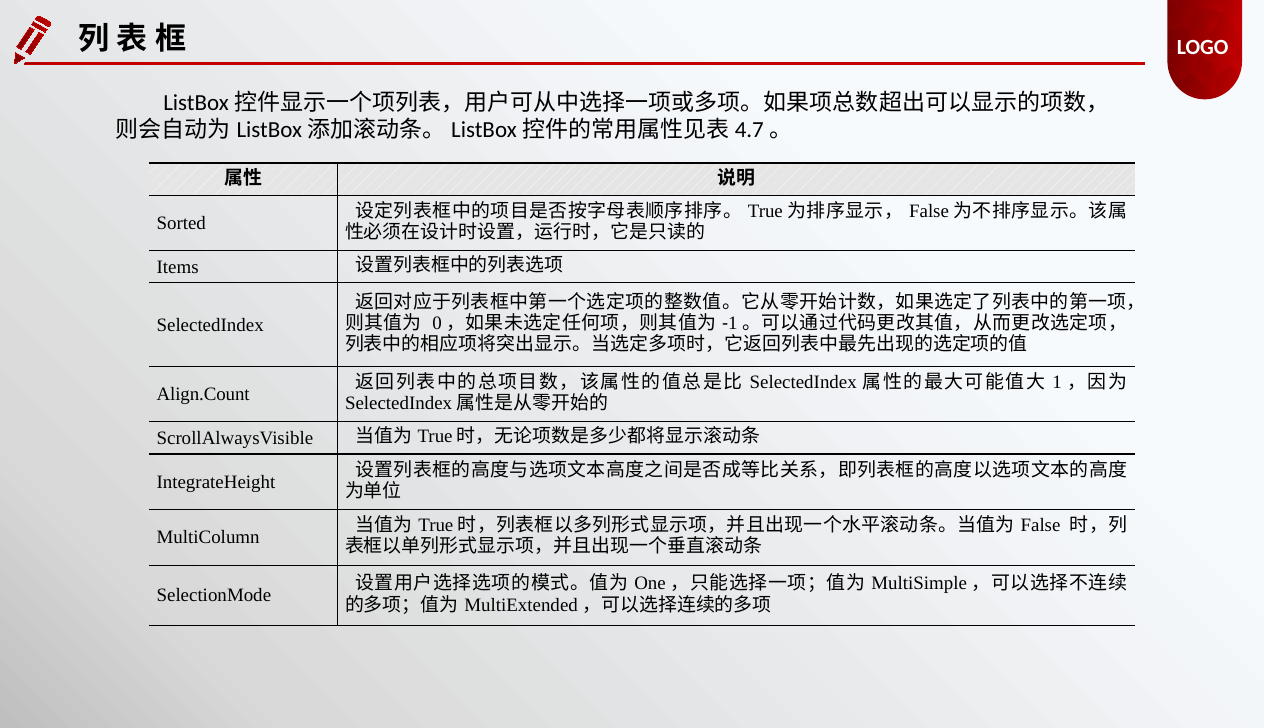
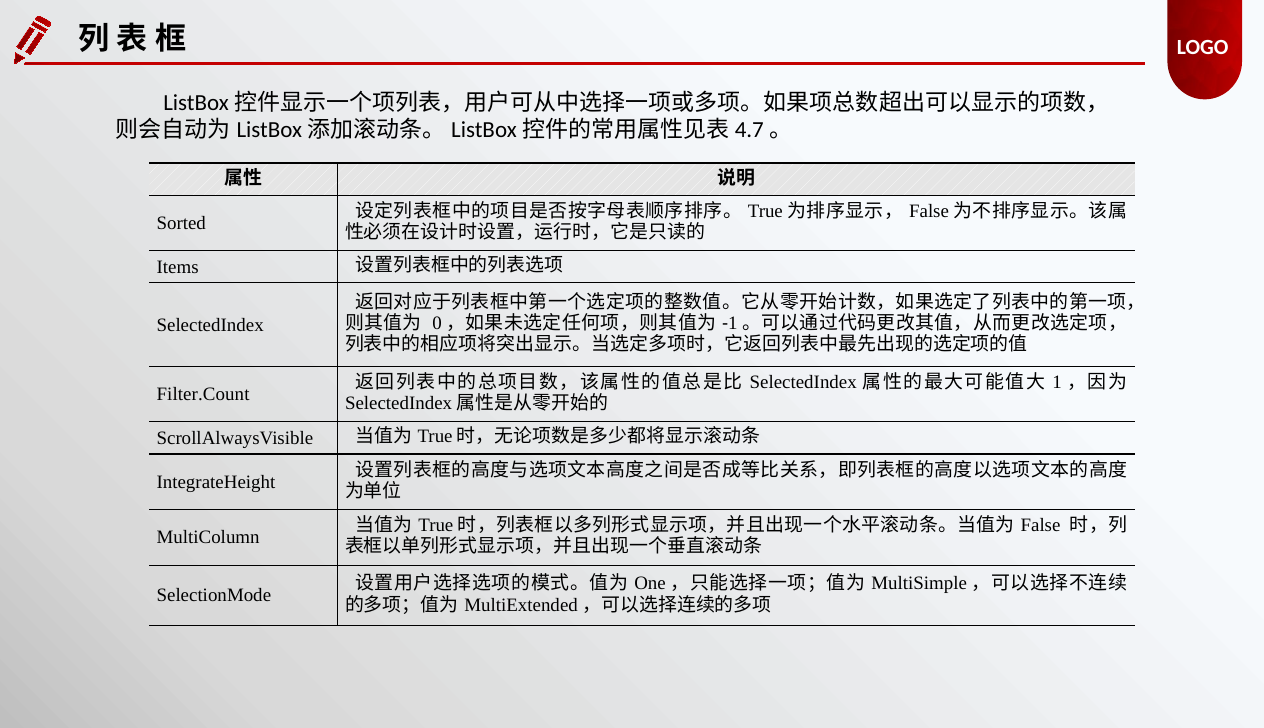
Align.Count: Align.Count -> Filter.Count
